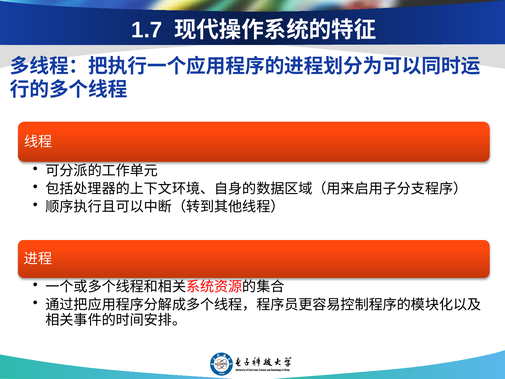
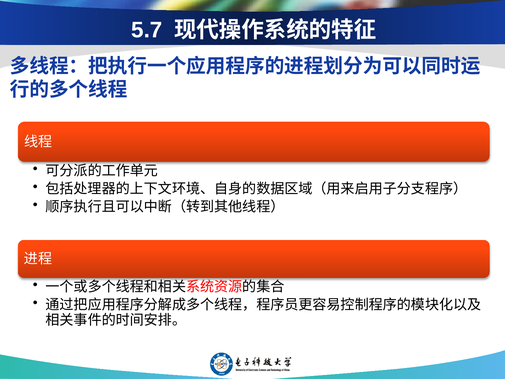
1.7: 1.7 -> 5.7
